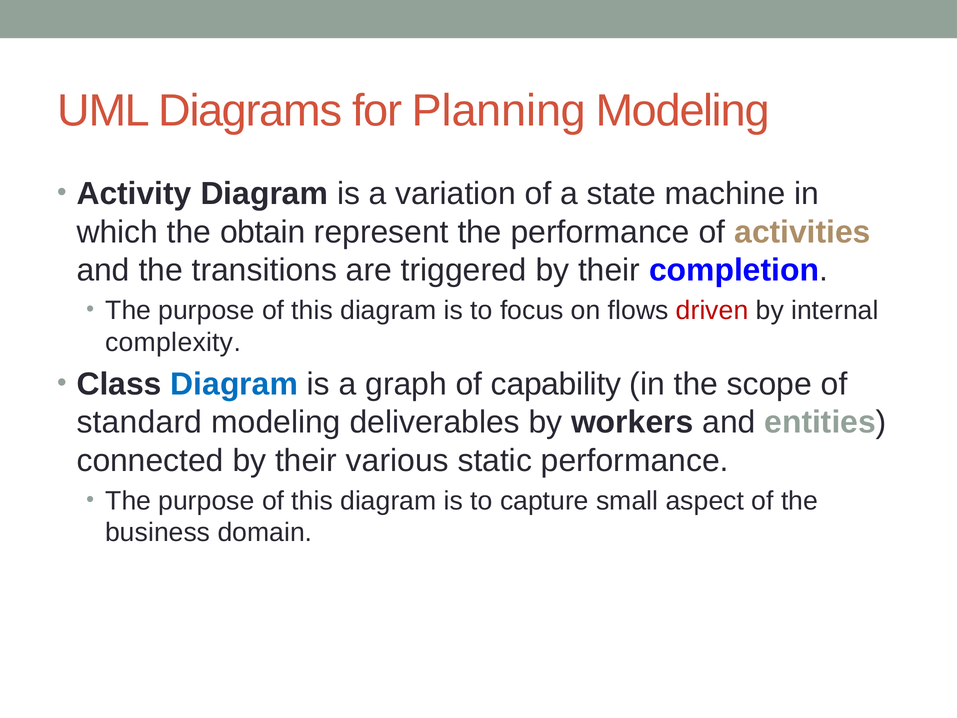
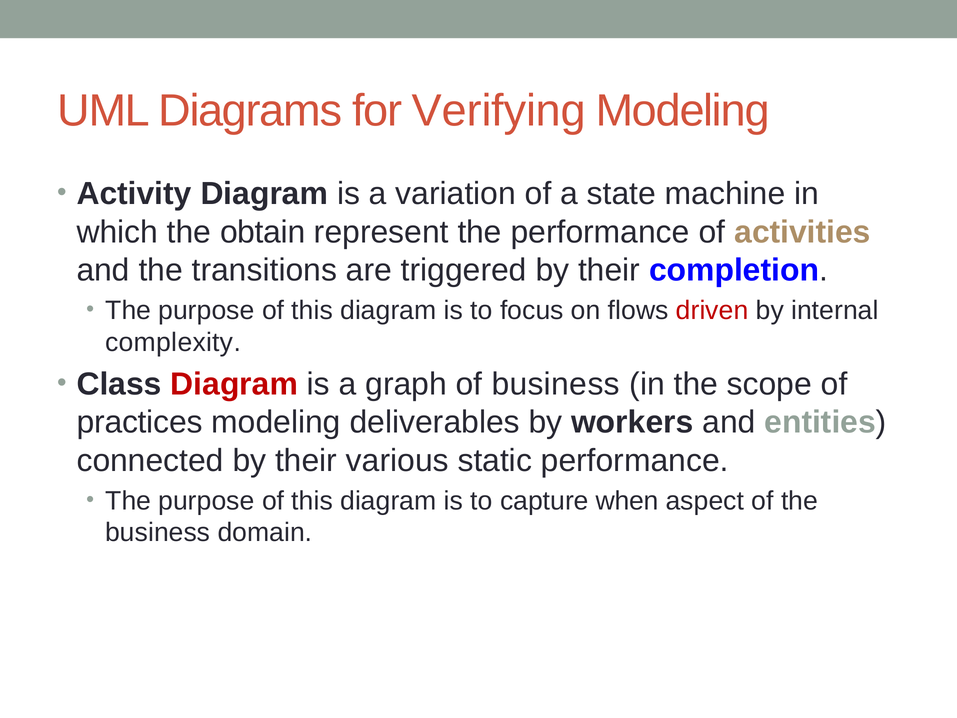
Planning: Planning -> Verifying
Diagram at (234, 384) colour: blue -> red
of capability: capability -> business
standard: standard -> practices
small: small -> when
